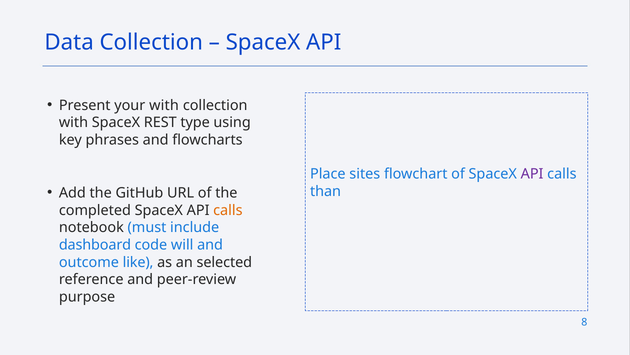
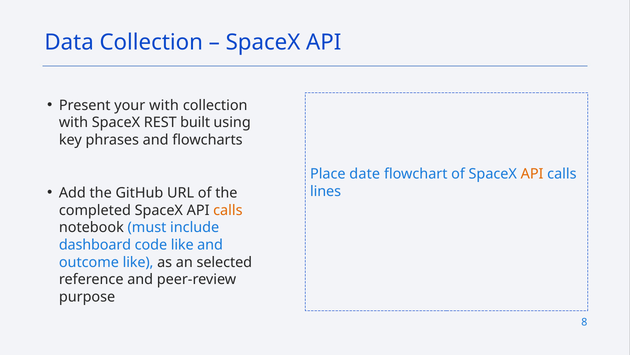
type: type -> built
sites: sites -> date
API at (532, 174) colour: purple -> orange
than: than -> lines
code will: will -> like
